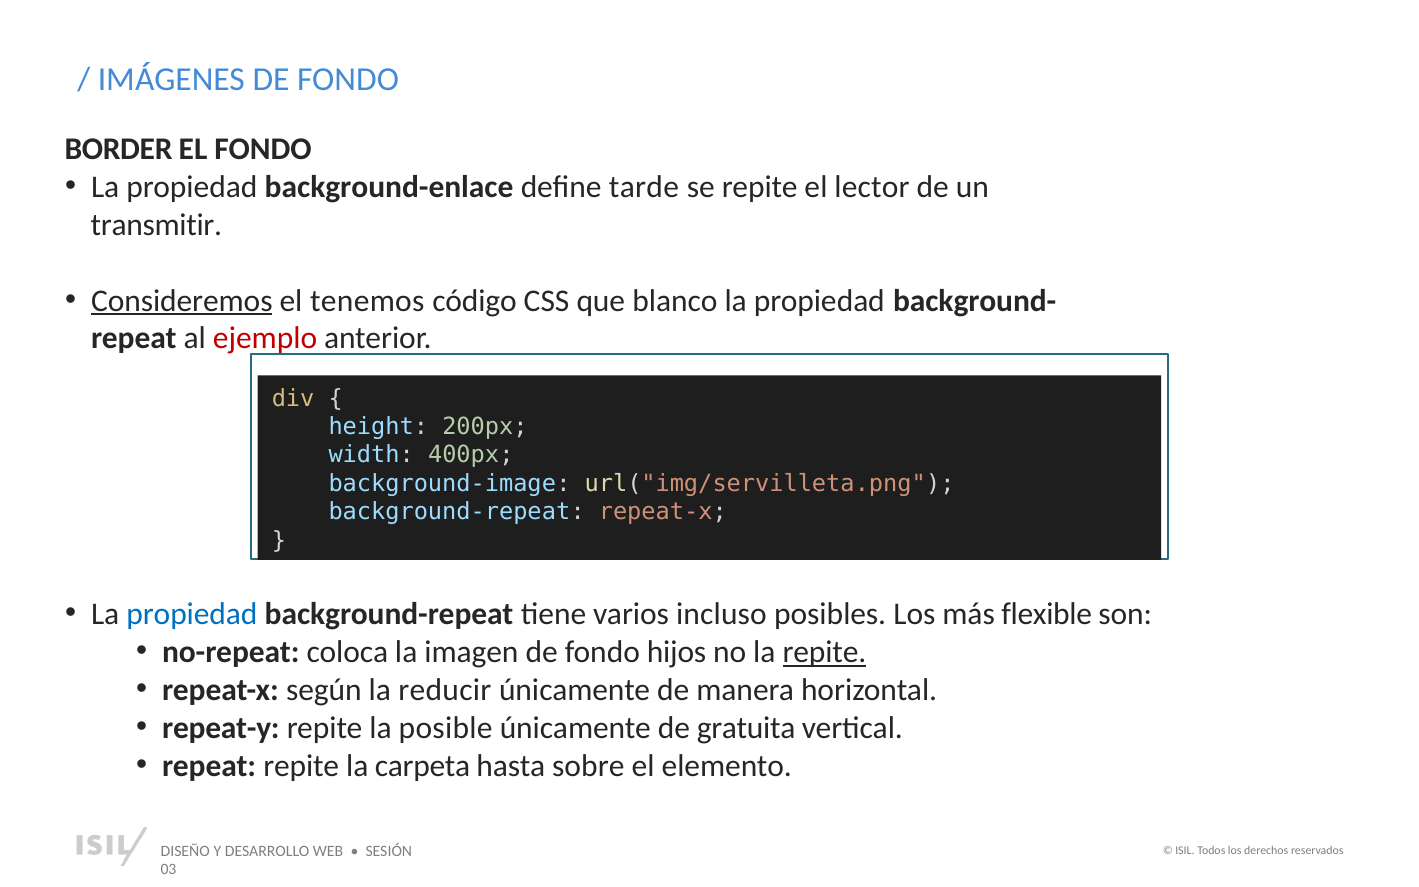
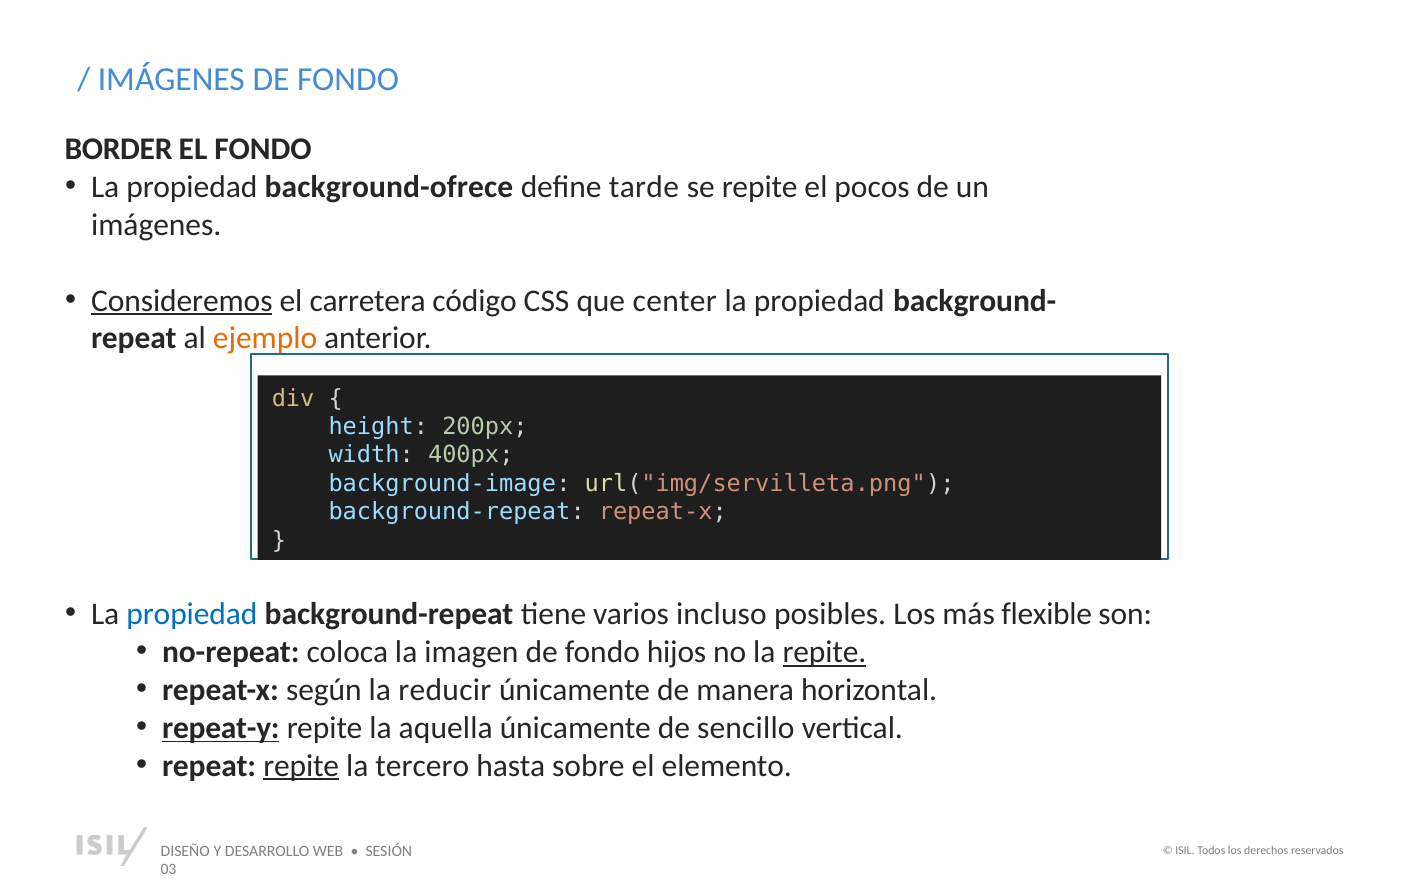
background-enlace: background-enlace -> background-ofrece
lector: lector -> pocos
transmitir at (156, 225): transmitir -> imágenes
tenemos: tenemos -> carretera
blanco: blanco -> center
ejemplo colour: red -> orange
repeat-y underline: none -> present
posible: posible -> aquella
gratuita: gratuita -> sencillo
repite at (301, 766) underline: none -> present
carpeta: carpeta -> tercero
